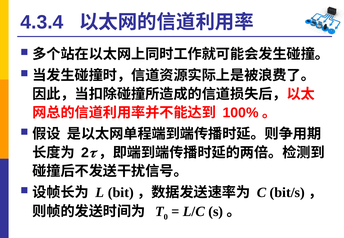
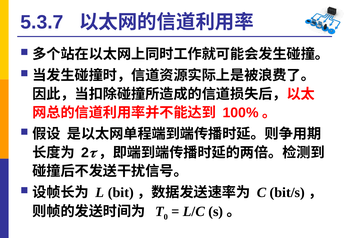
4.3.4: 4.3.4 -> 5.3.7
